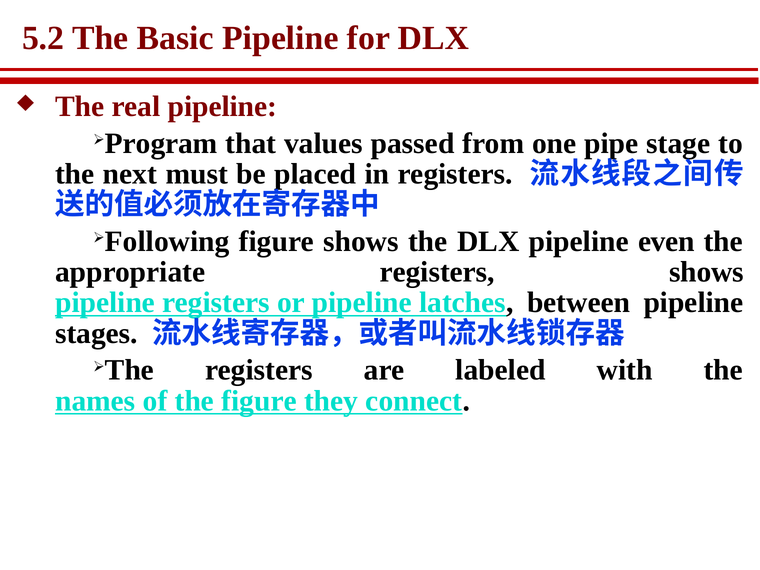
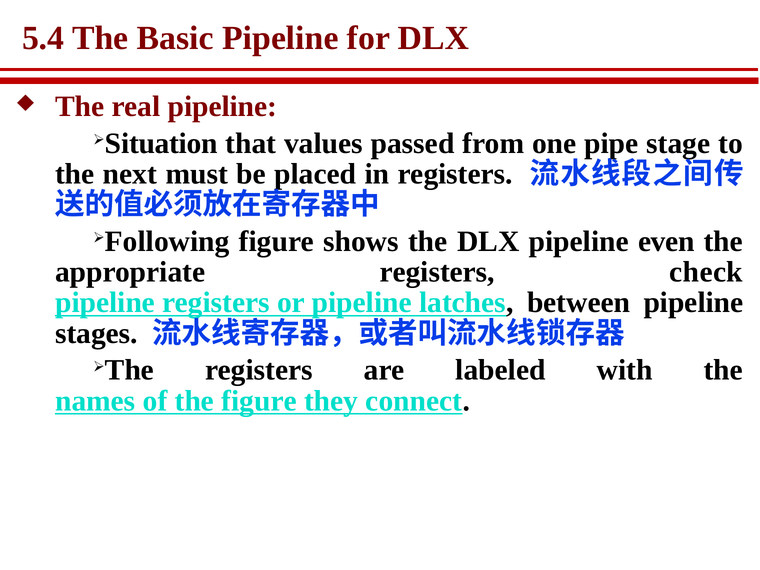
5.2: 5.2 -> 5.4
Program: Program -> Situation
registers shows: shows -> check
